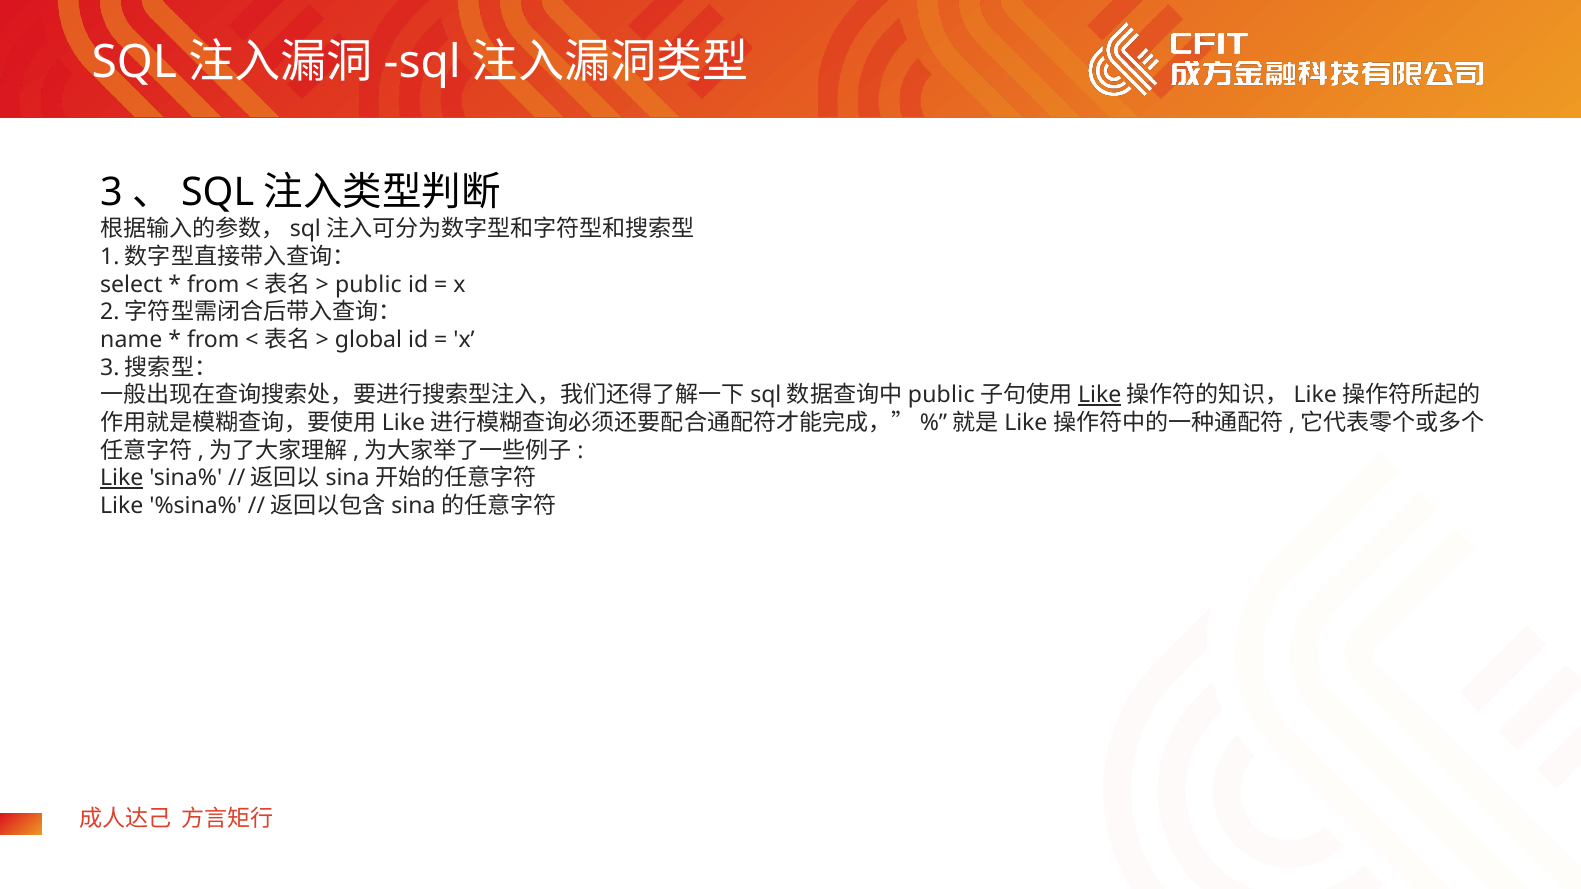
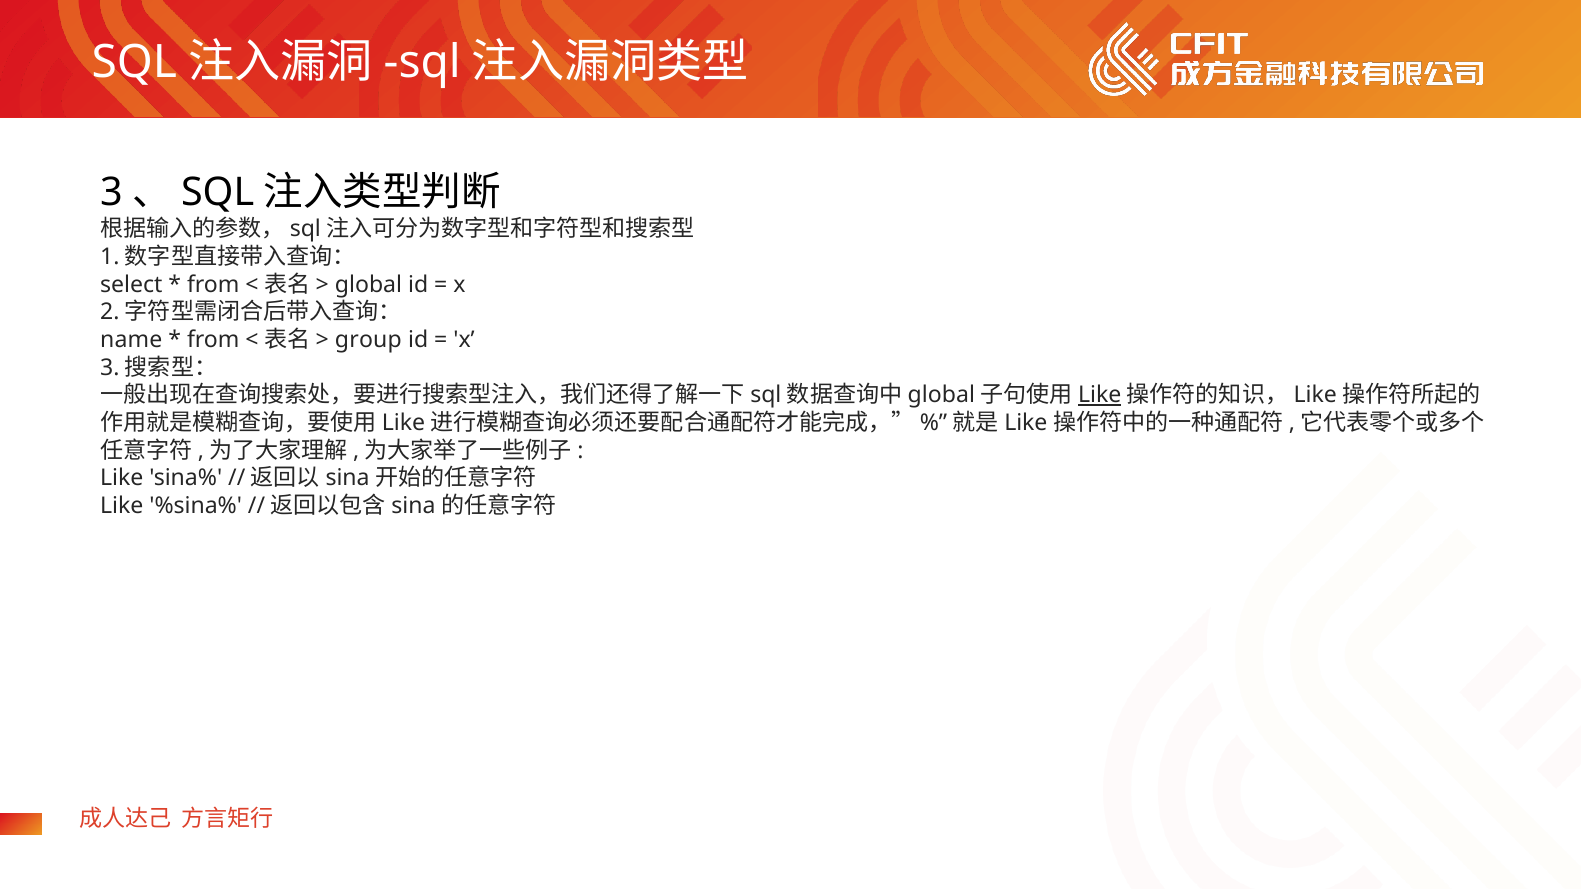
public at (368, 285): public -> global
global: global -> group
public at (941, 395): public -> global
Like at (122, 478) underline: present -> none
